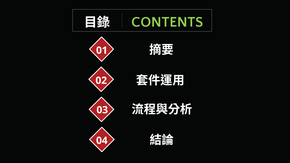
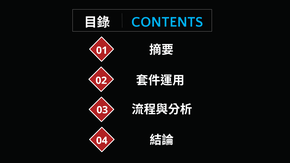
CONTENTS colour: light green -> light blue
